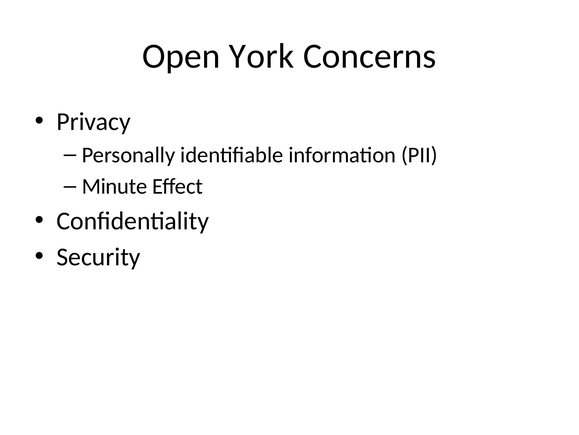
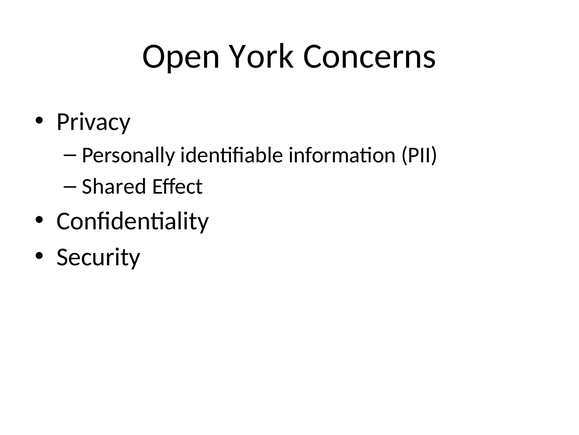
Minute: Minute -> Shared
